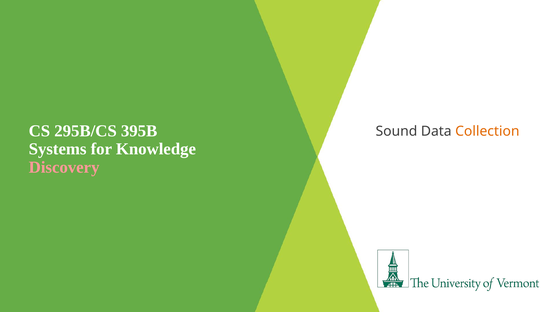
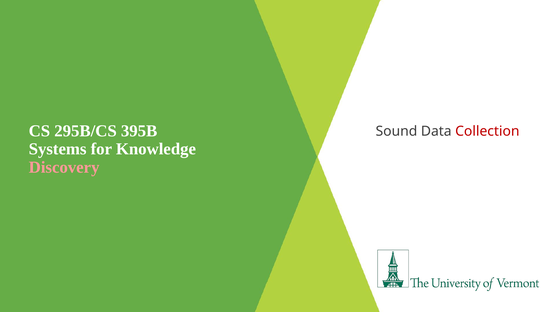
Collection colour: orange -> red
